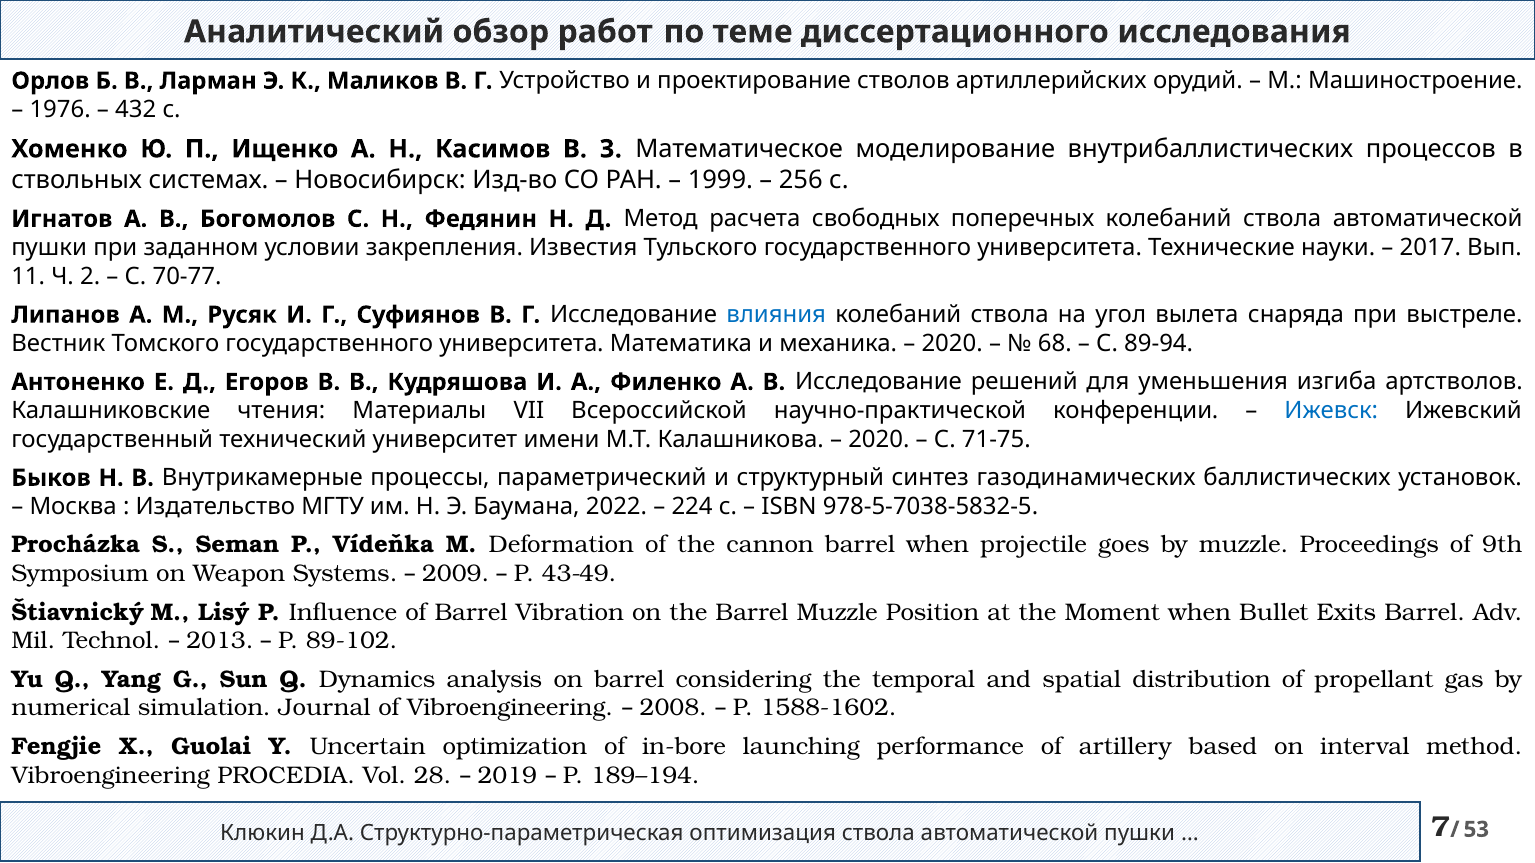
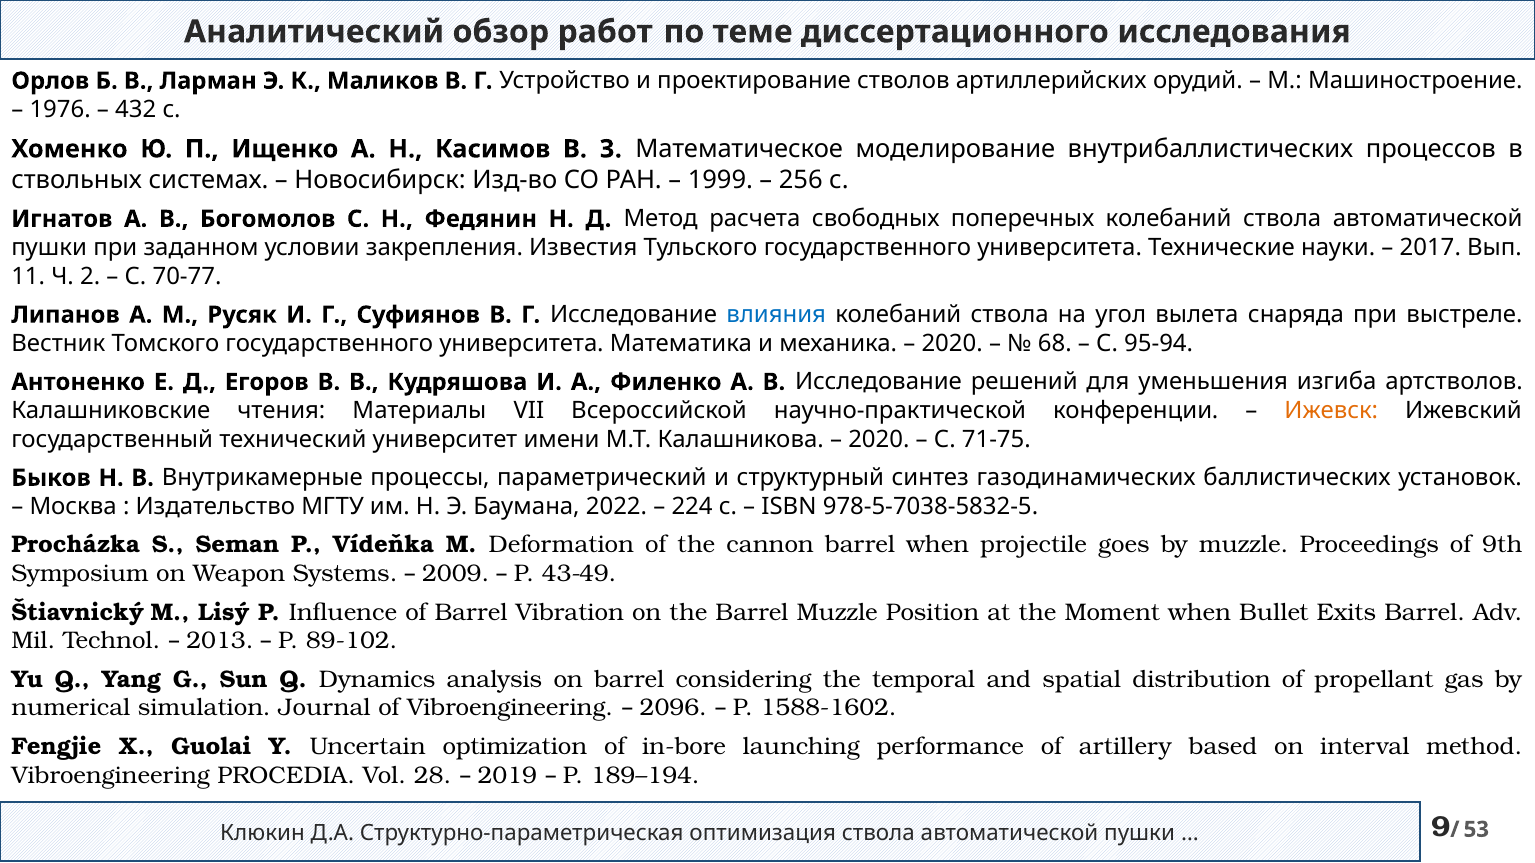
89-94: 89-94 -> 95-94
Ижевск colour: blue -> orange
2008: 2008 -> 2096
7: 7 -> 9
